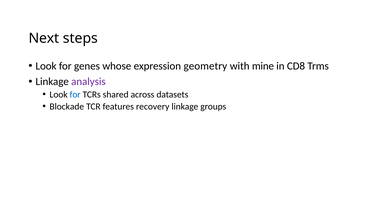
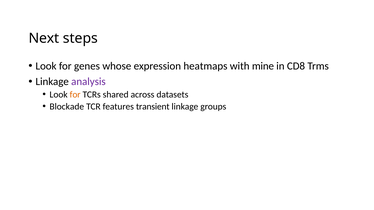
geometry: geometry -> heatmaps
for at (75, 95) colour: blue -> orange
recovery: recovery -> transient
